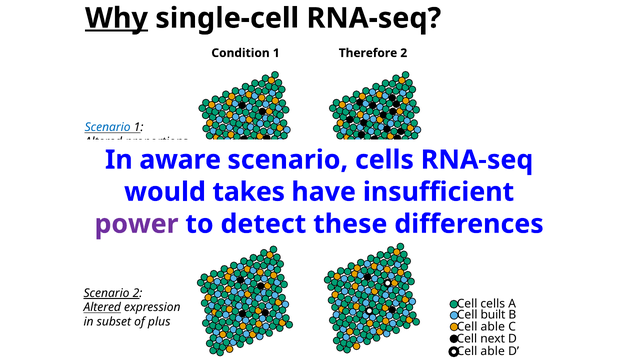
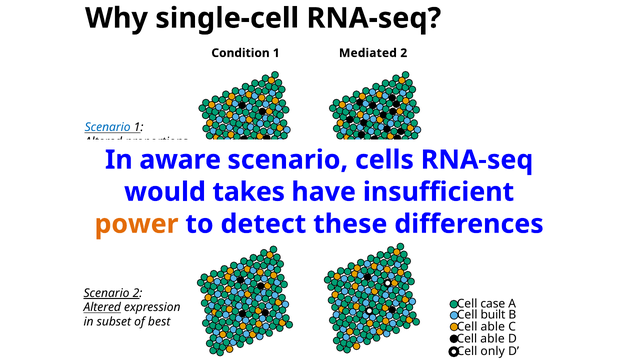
Why underline: present -> none
Therefore: Therefore -> Mediated
power colour: purple -> orange
Cell cells: cells -> case
plus: plus -> best
next at (493, 339): next -> able
able at (493, 351): able -> only
